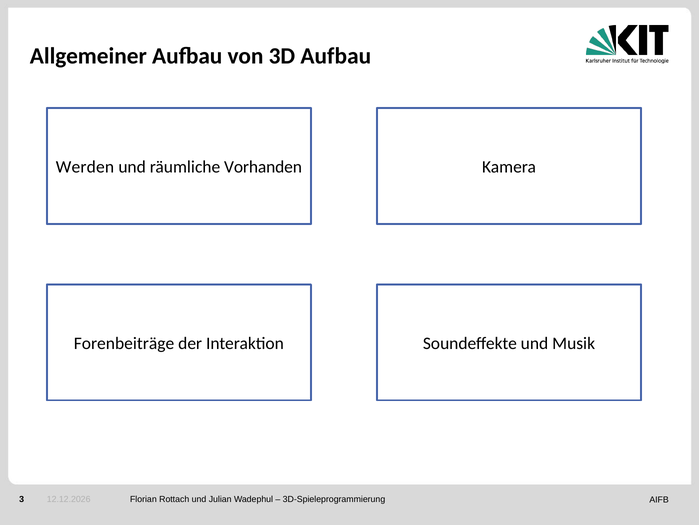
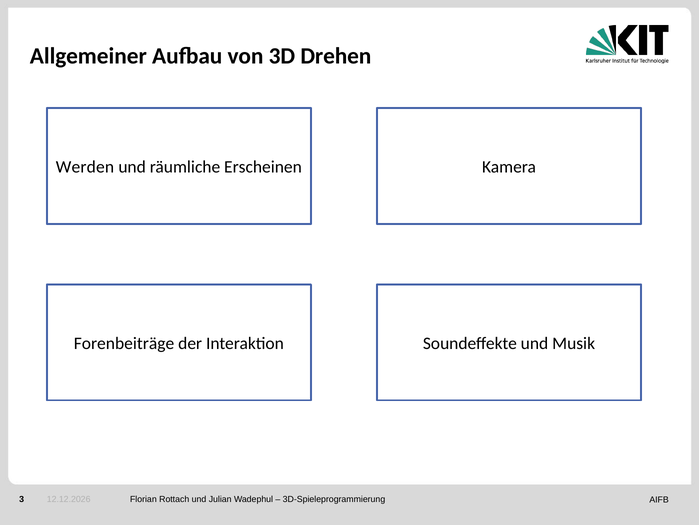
3D Aufbau: Aufbau -> Drehen
Vorhanden: Vorhanden -> Erscheinen
